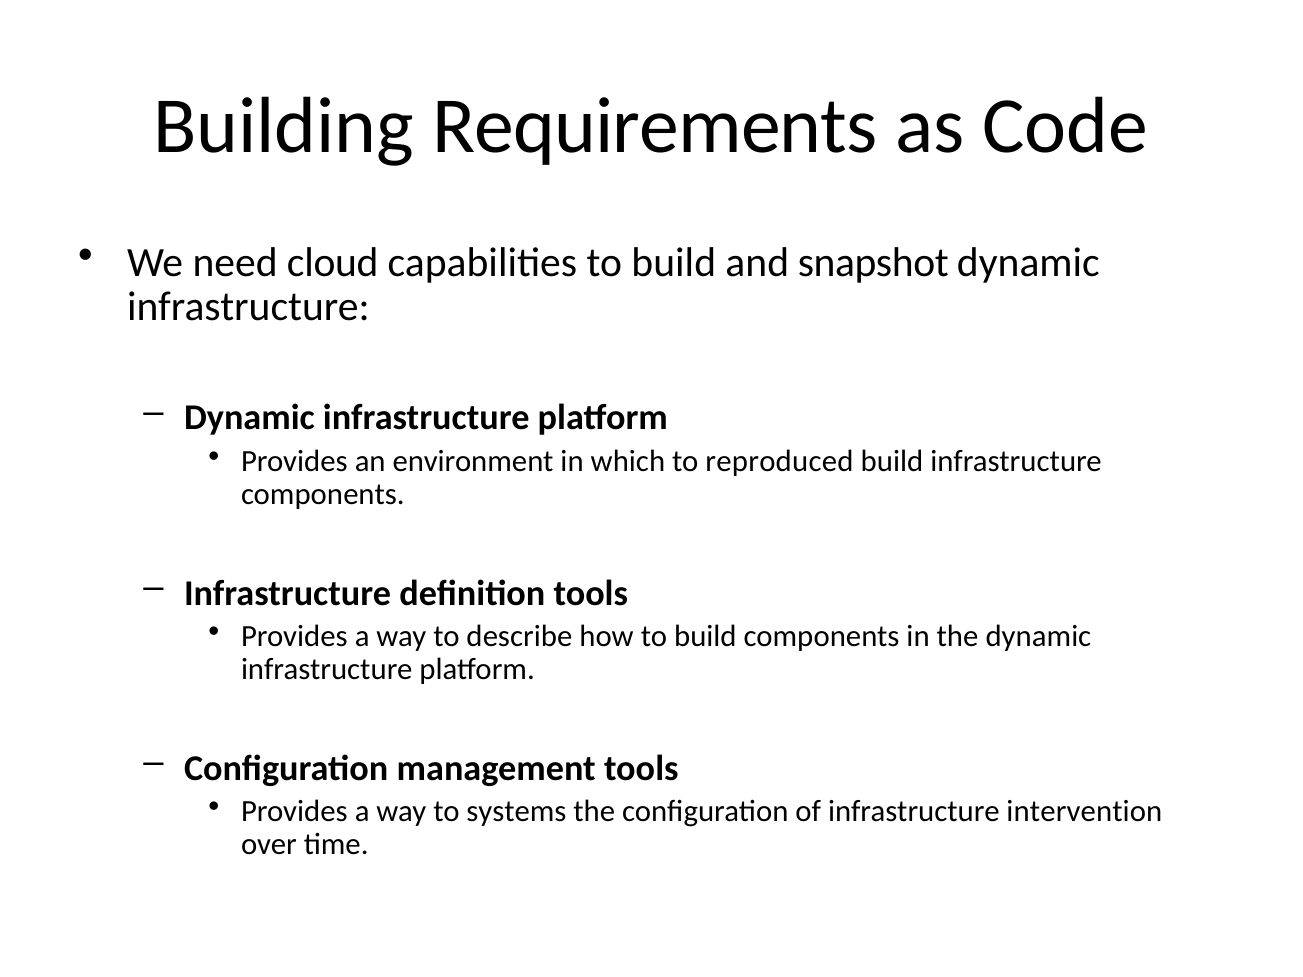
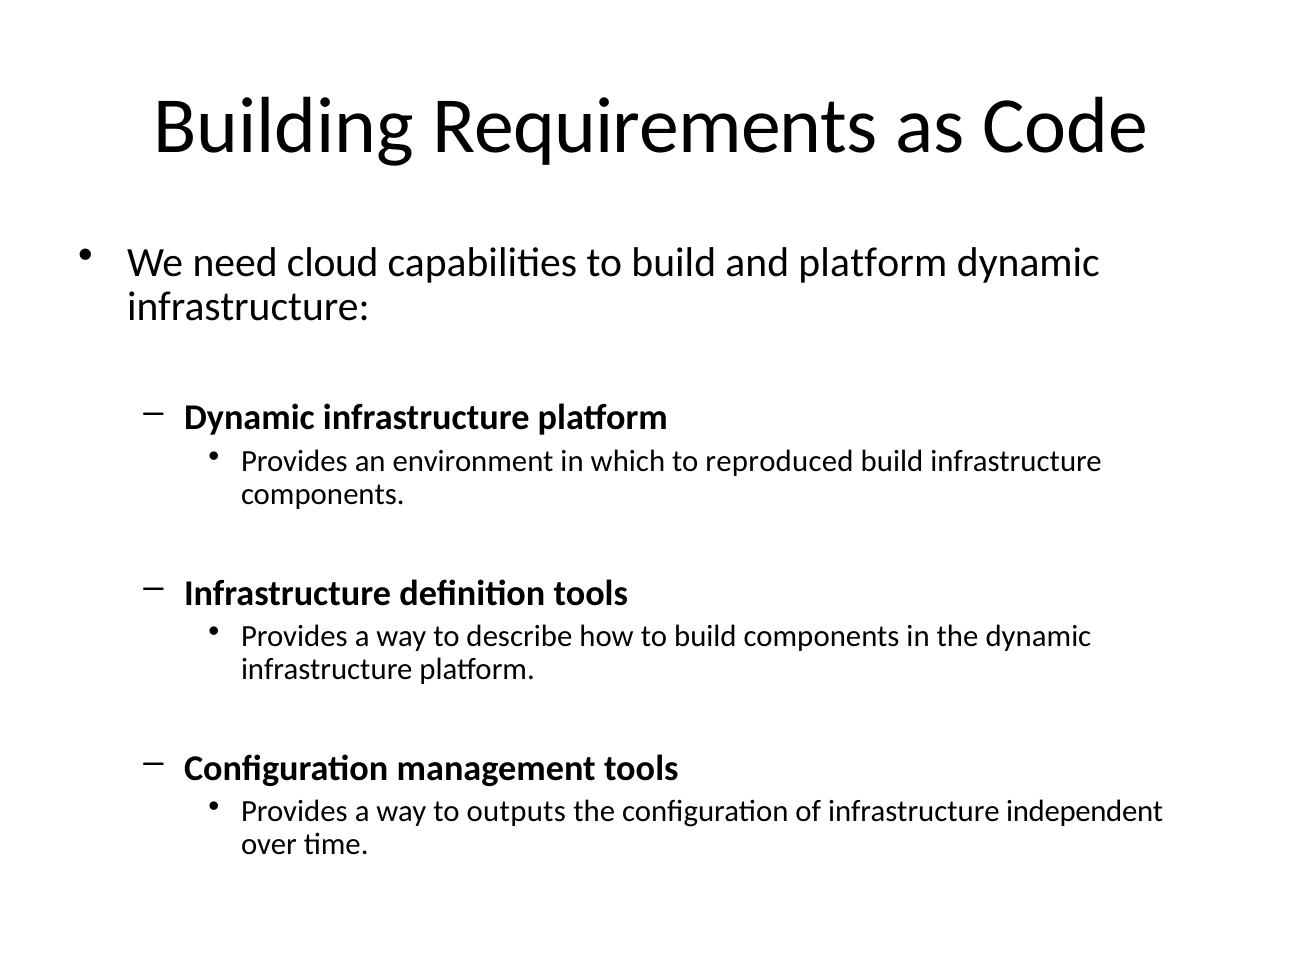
and snapshot: snapshot -> platform
systems: systems -> outputs
intervention: intervention -> independent
